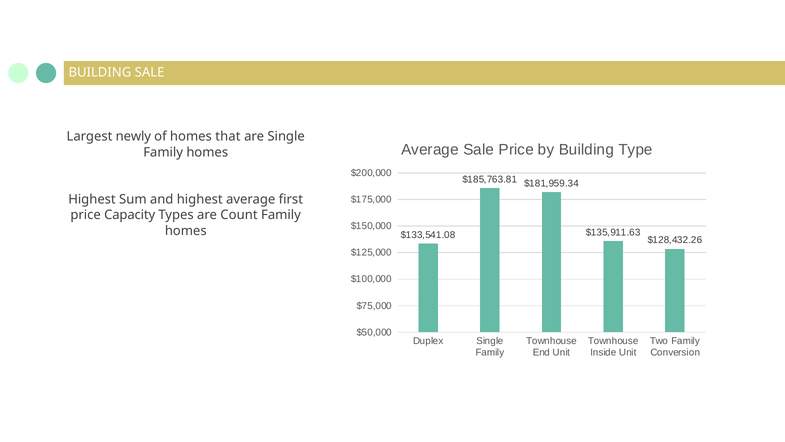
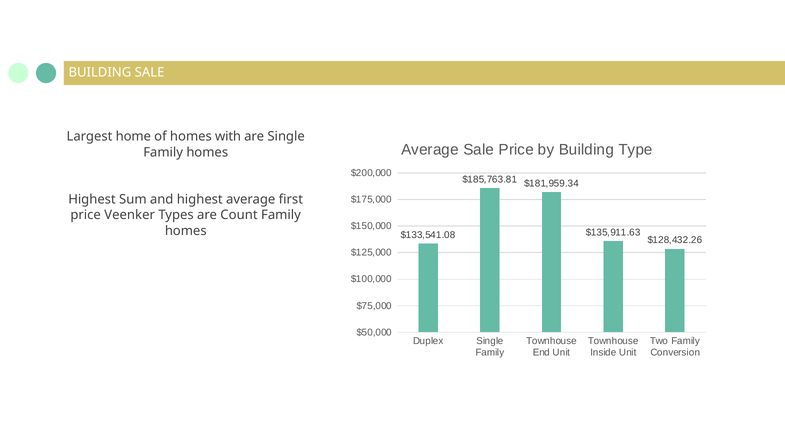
newly: newly -> home
that: that -> with
Capacity: Capacity -> Veenker
